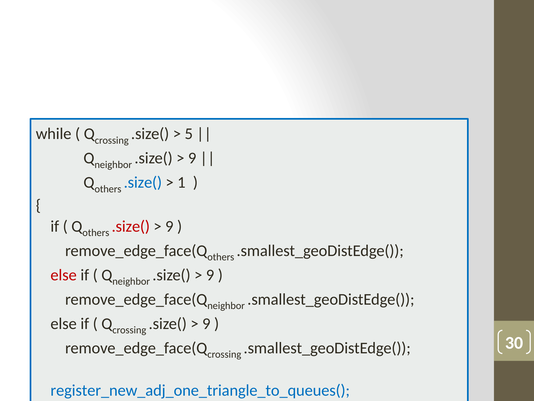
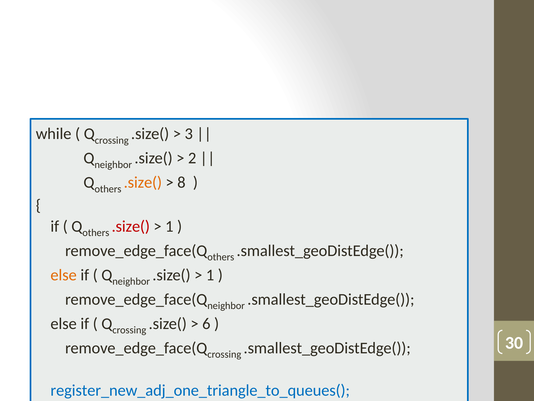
5: 5 -> 3
9 at (192, 158): 9 -> 2
.size( at (143, 182) colour: blue -> orange
1: 1 -> 8
9 at (169, 226): 9 -> 1
else at (64, 275) colour: red -> orange
9 at (210, 275): 9 -> 1
9 at (206, 323): 9 -> 6
